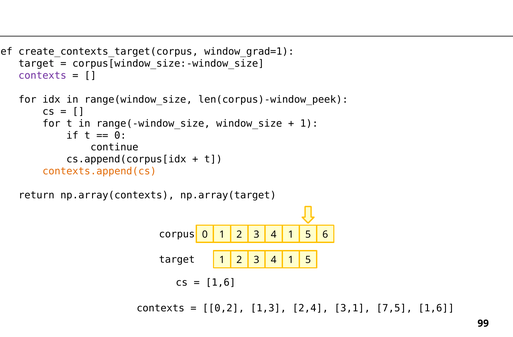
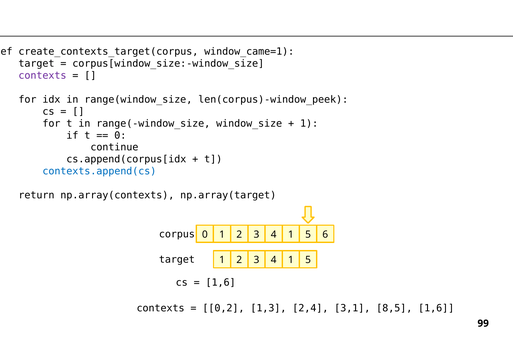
window_grad=1: window_grad=1 -> window_came=1
contexts.append(cs colour: orange -> blue
7,5: 7,5 -> 8,5
